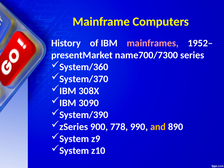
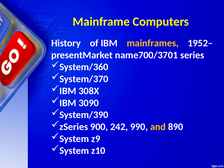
mainframes colour: pink -> yellow
name700/7300: name700/7300 -> name700/3701
778: 778 -> 242
